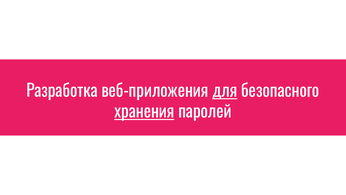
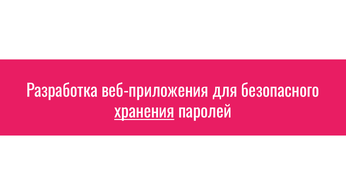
для underline: present -> none
